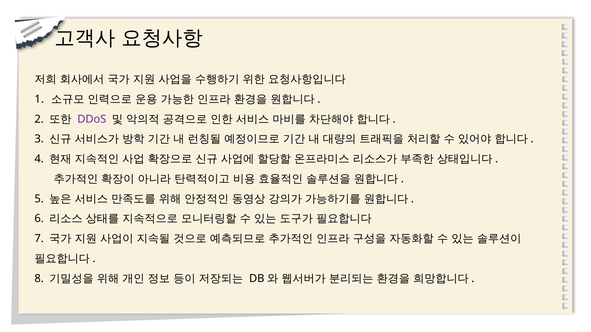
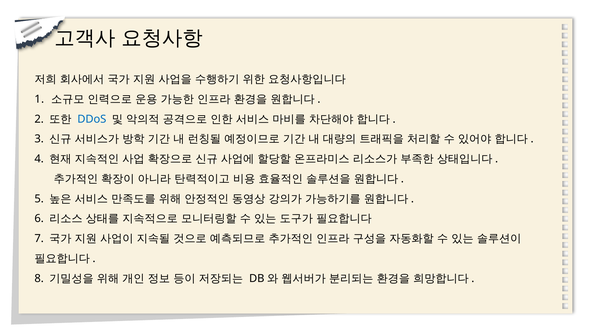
DDoS colour: purple -> blue
